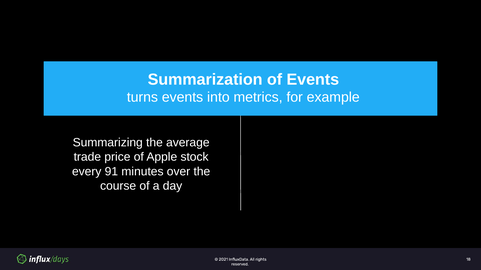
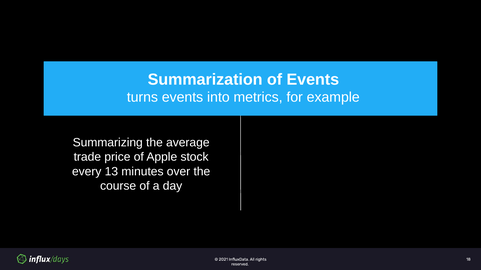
91: 91 -> 13
